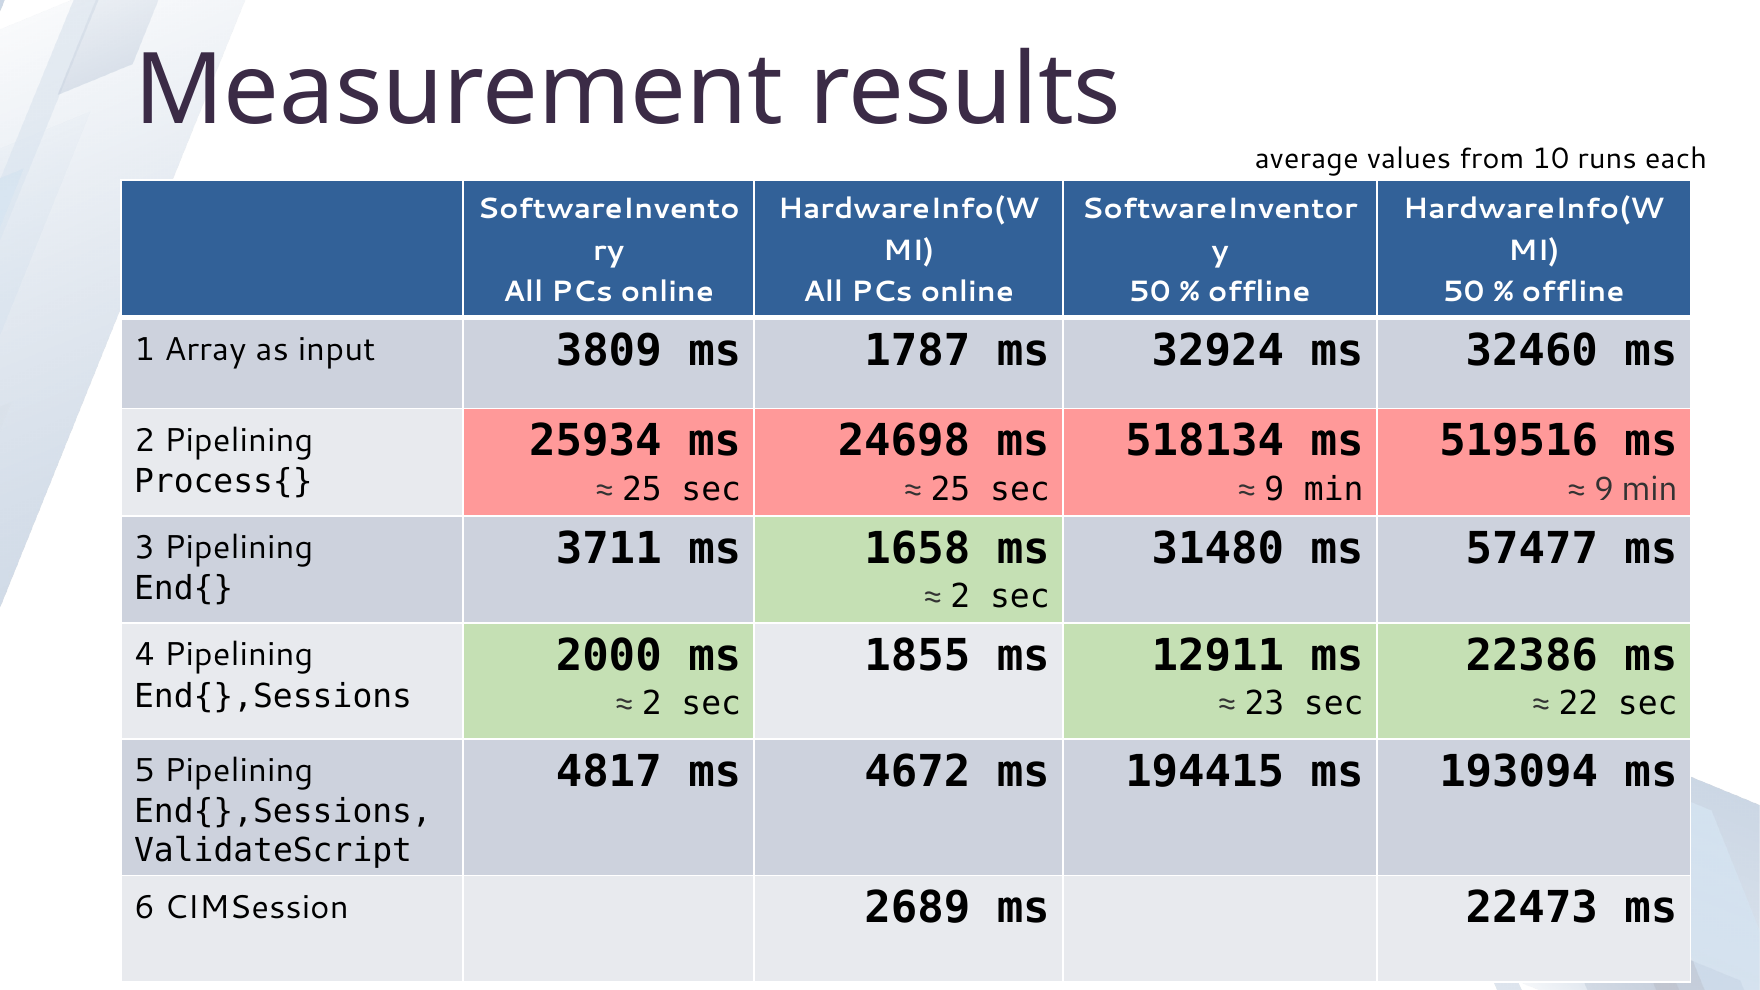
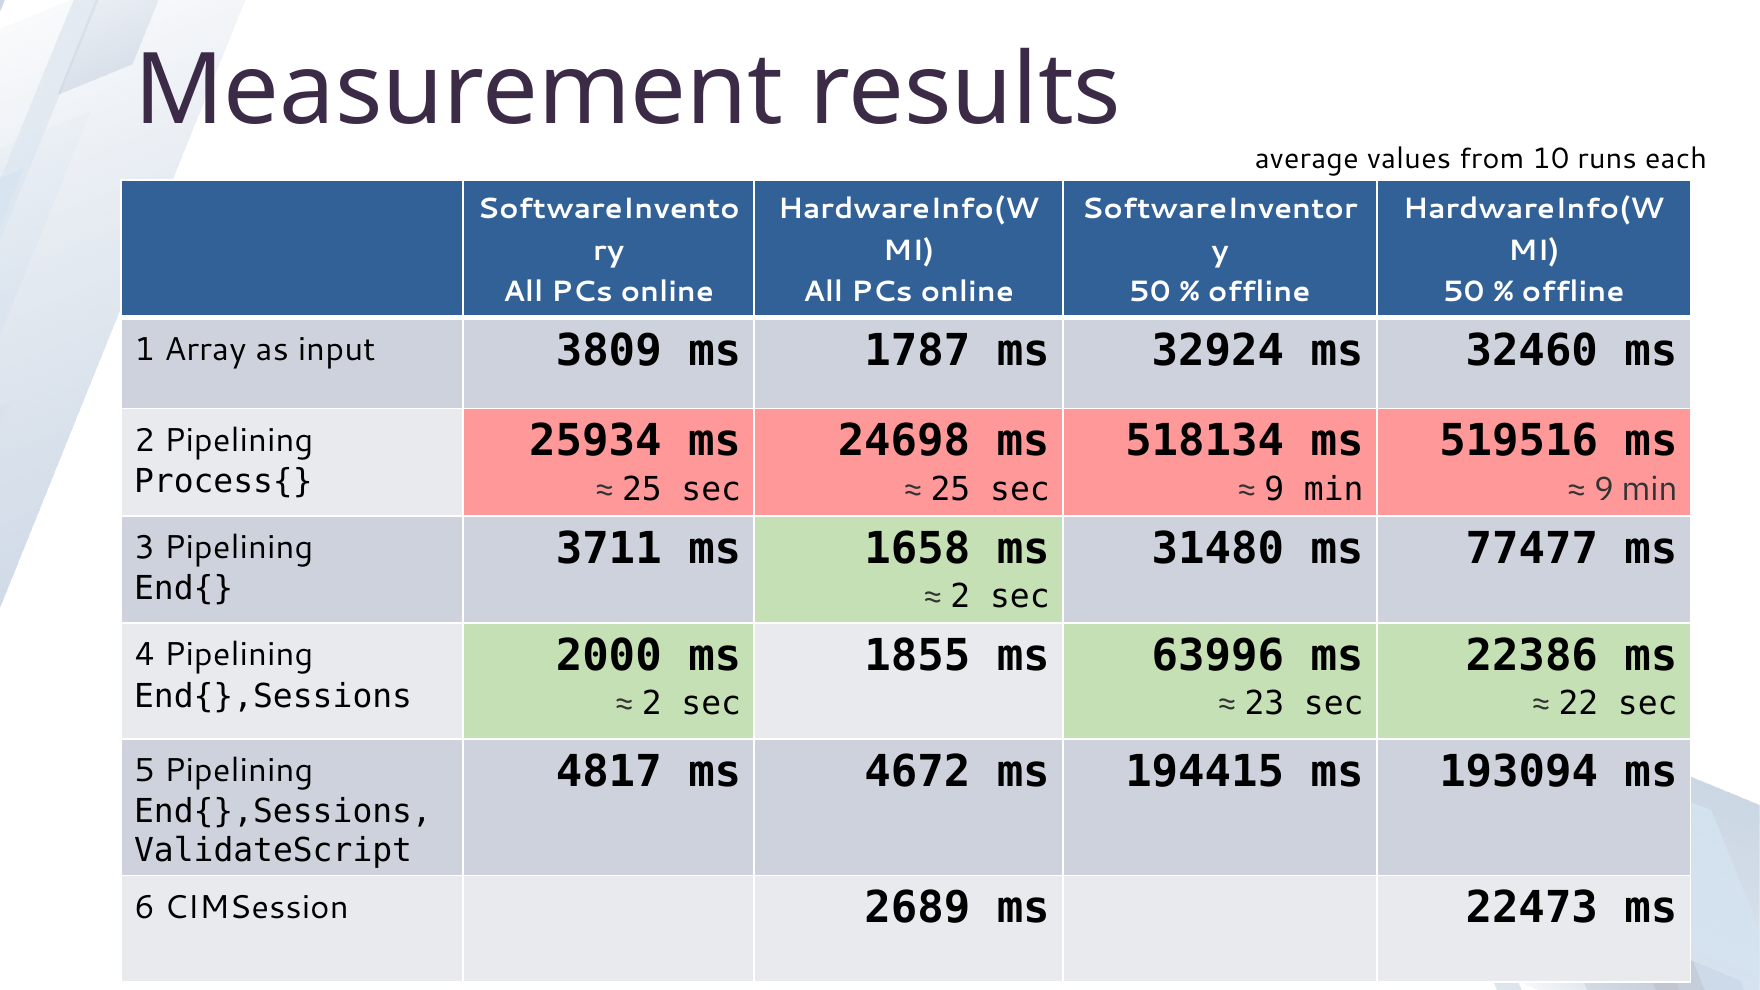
57477: 57477 -> 77477
12911: 12911 -> 63996
